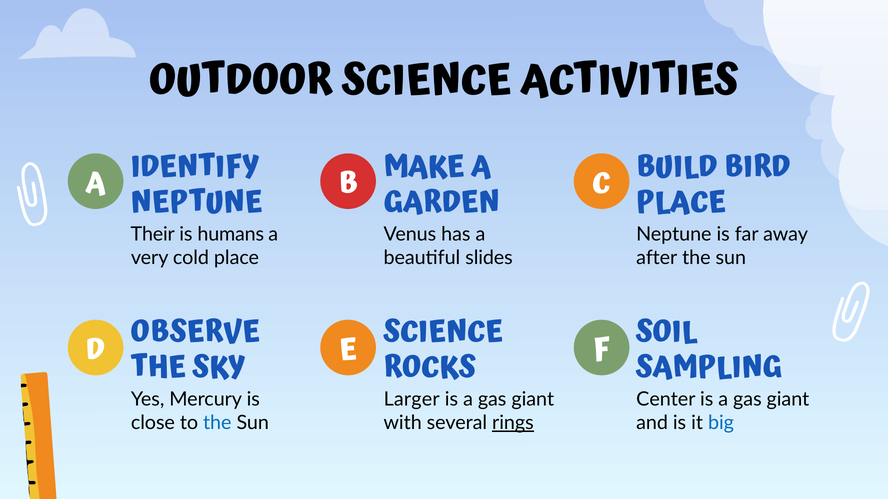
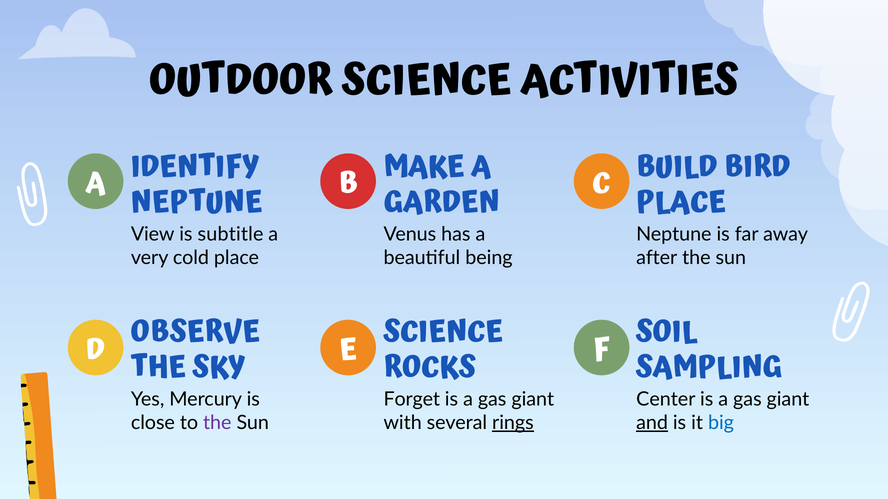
Their: Their -> View
humans: humans -> subtitle
slides: slides -> being
Larger: Larger -> Forget
the at (217, 423) colour: blue -> purple
and underline: none -> present
